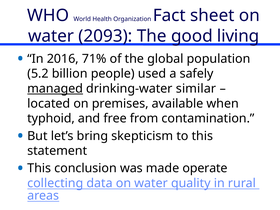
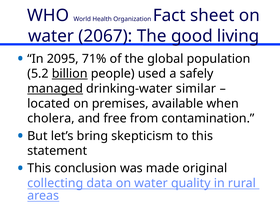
2093: 2093 -> 2067
2016: 2016 -> 2095
billion underline: none -> present
typhoid: typhoid -> cholera
operate: operate -> original
